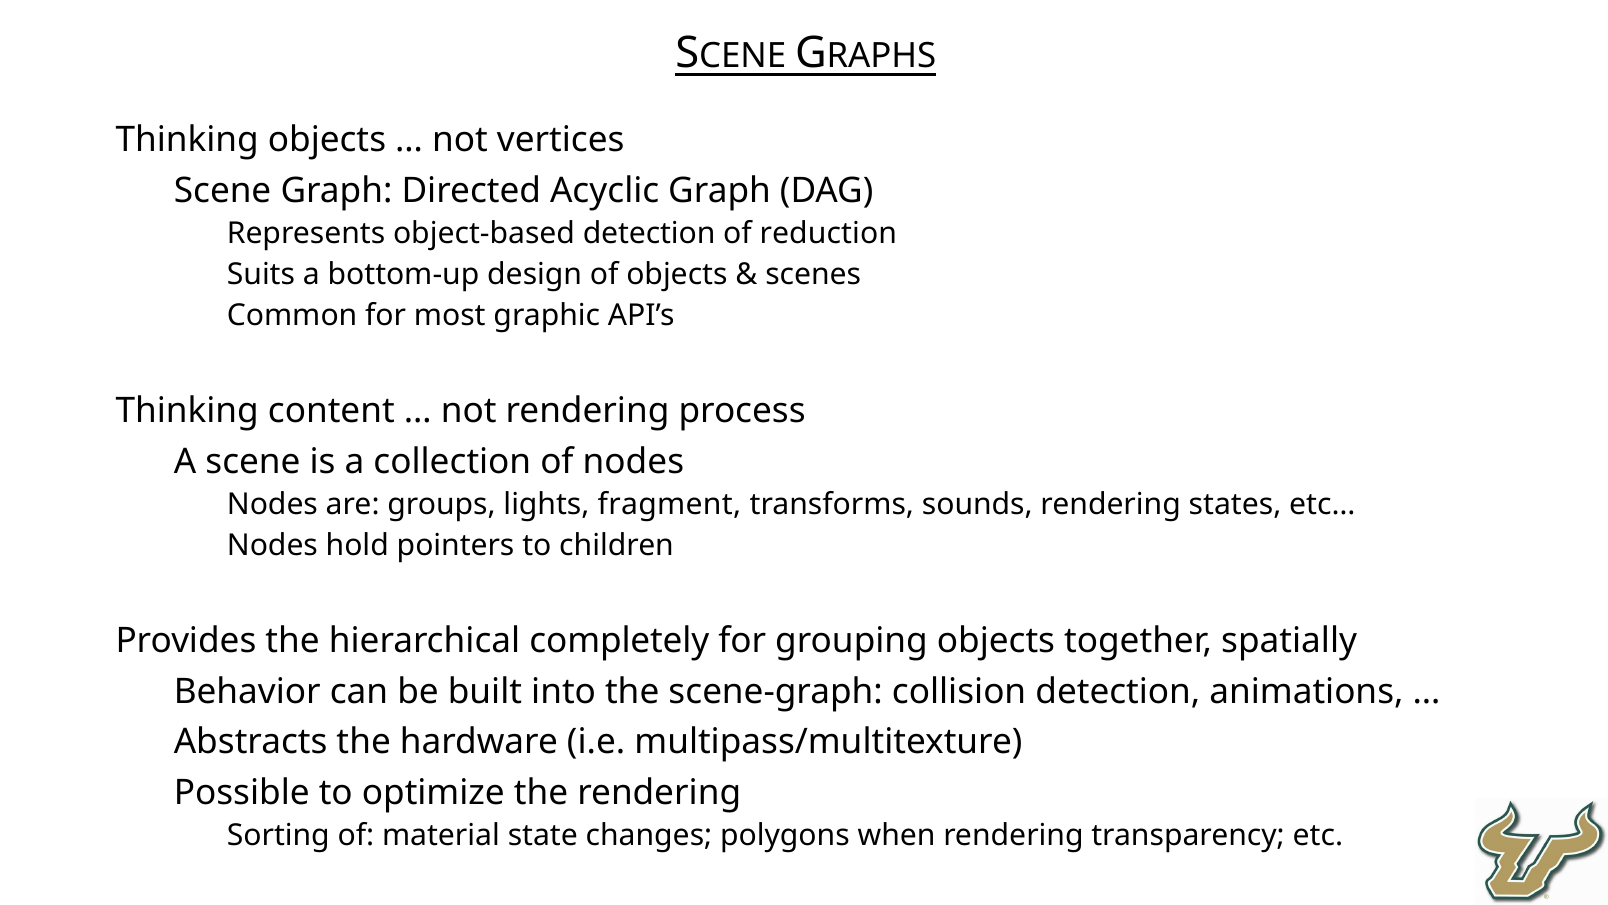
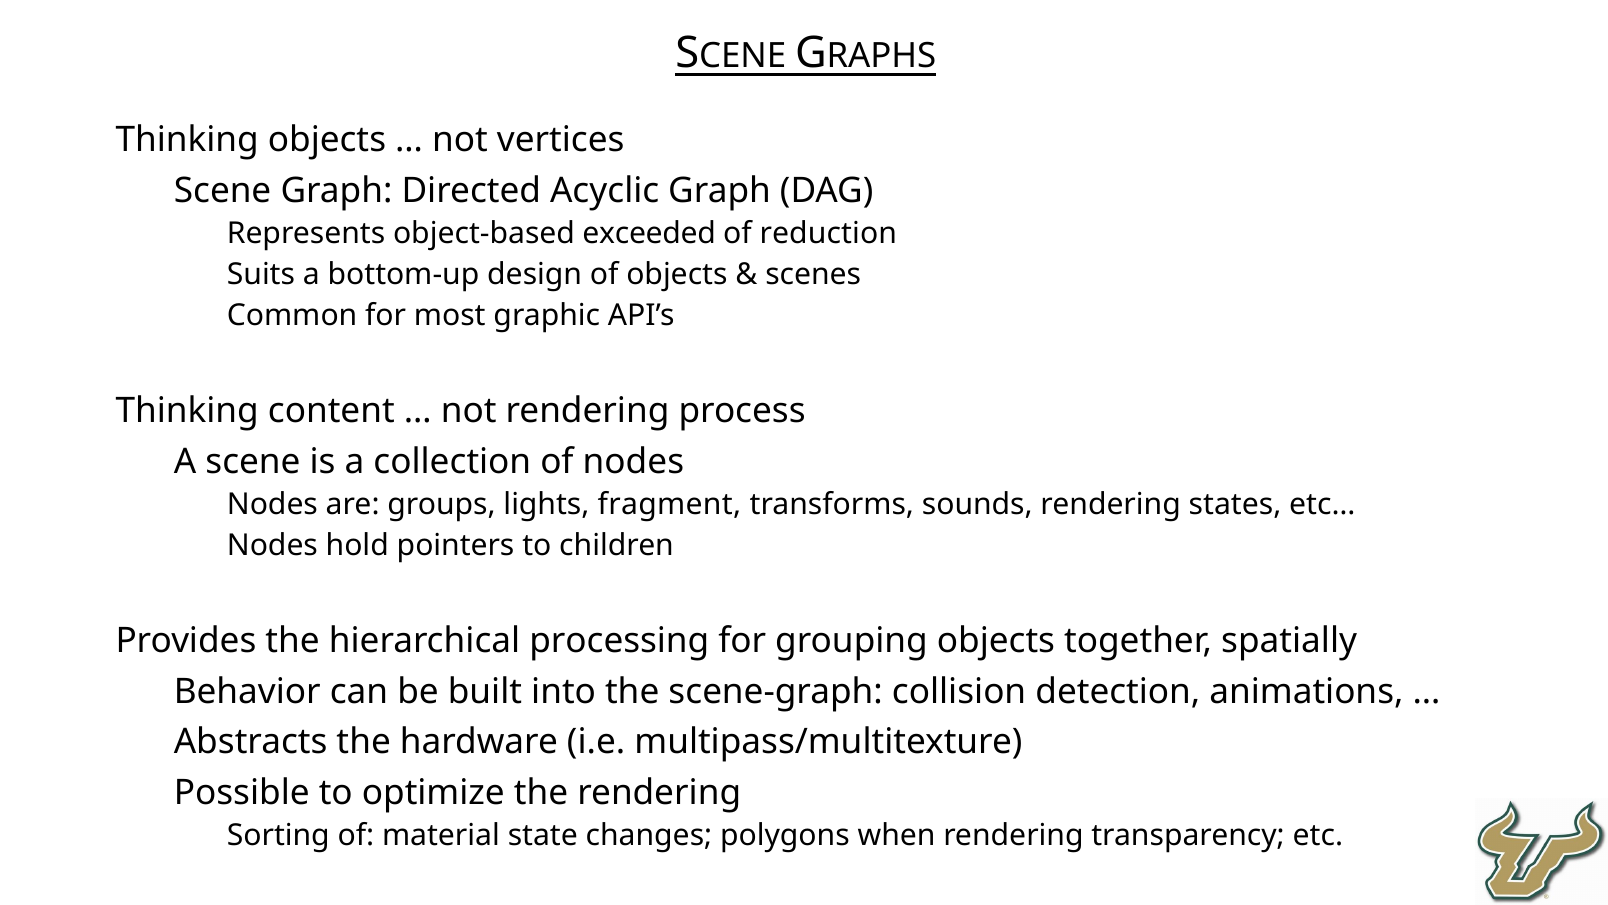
object-based detection: detection -> exceeded
completely: completely -> processing
